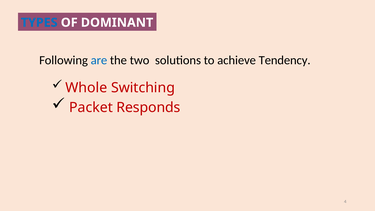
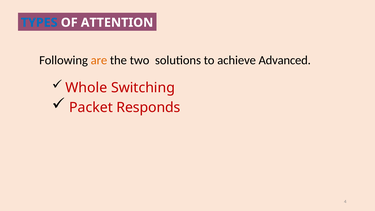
DOMINANT: DOMINANT -> ATTENTION
are colour: blue -> orange
Tendency: Tendency -> Advanced
